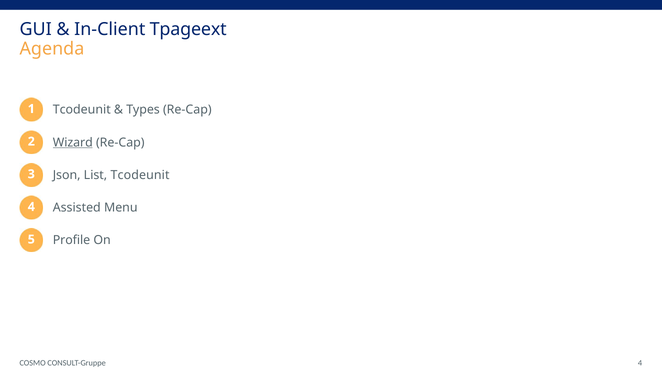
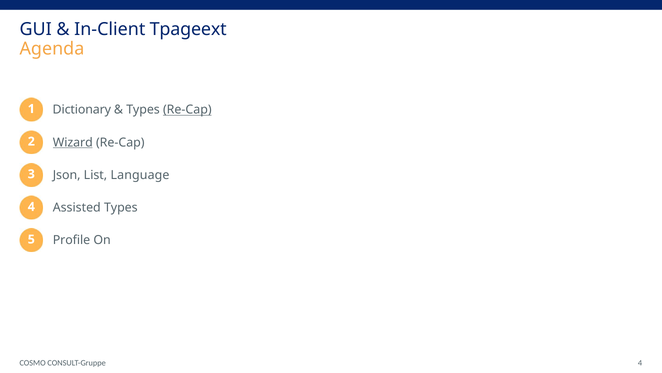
Tcodeunit at (82, 110): Tcodeunit -> Dictionary
Re-Cap at (187, 110) underline: none -> present
List Tcodeunit: Tcodeunit -> Language
Assisted Menu: Menu -> Types
